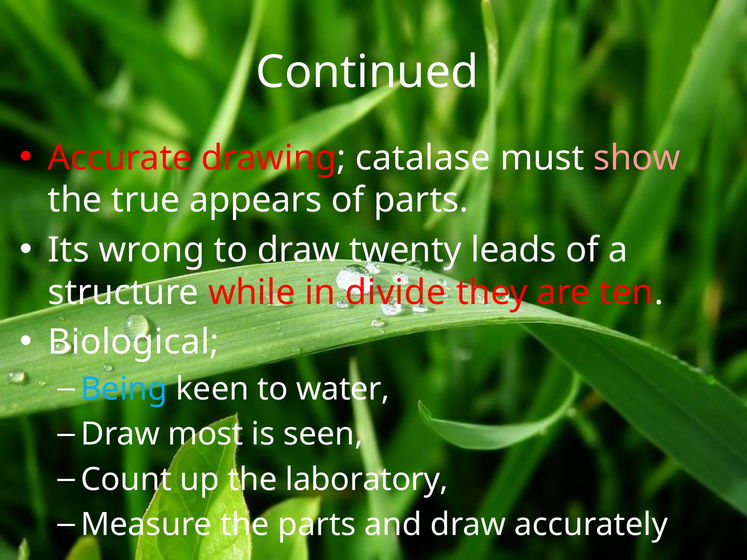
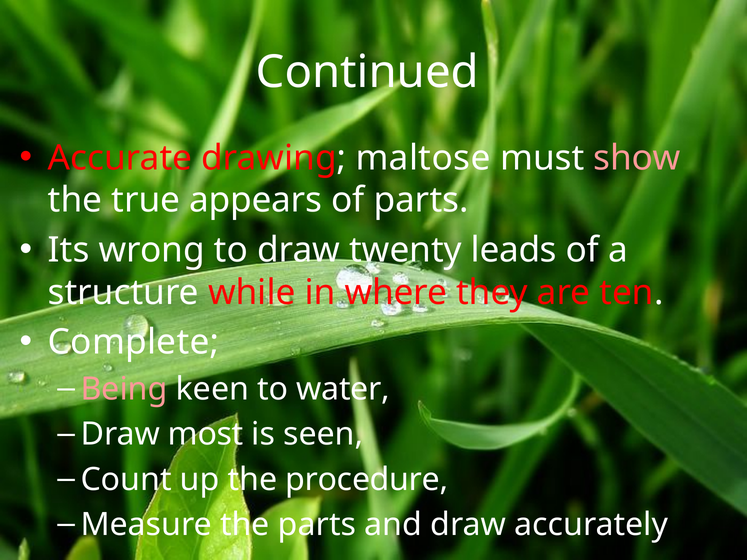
catalase: catalase -> maltose
divide: divide -> where
Biological: Biological -> Complete
Being colour: light blue -> pink
laboratory: laboratory -> procedure
